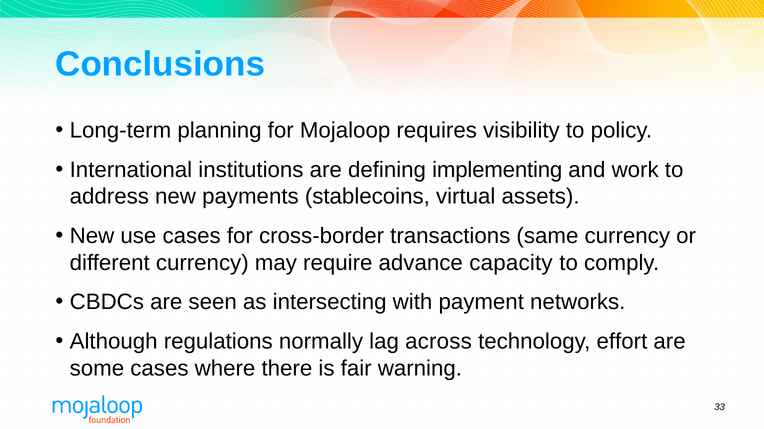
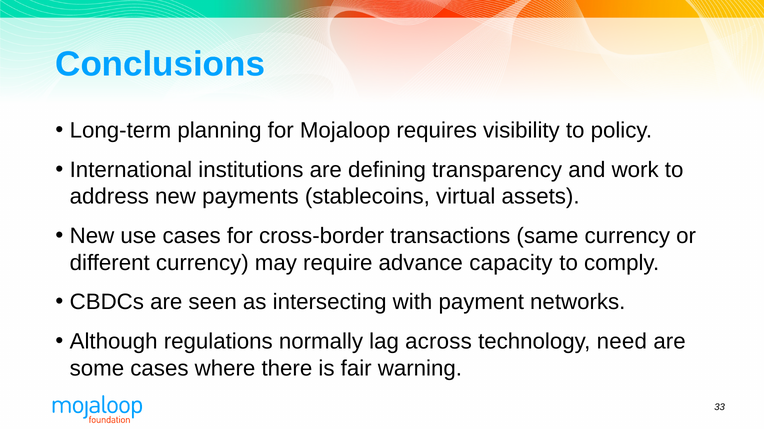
implementing: implementing -> transparency
effort: effort -> need
